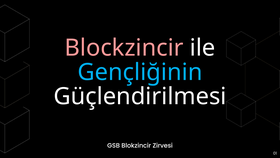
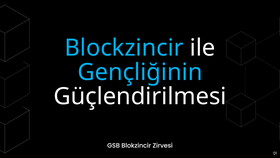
Blockzincir colour: pink -> light blue
